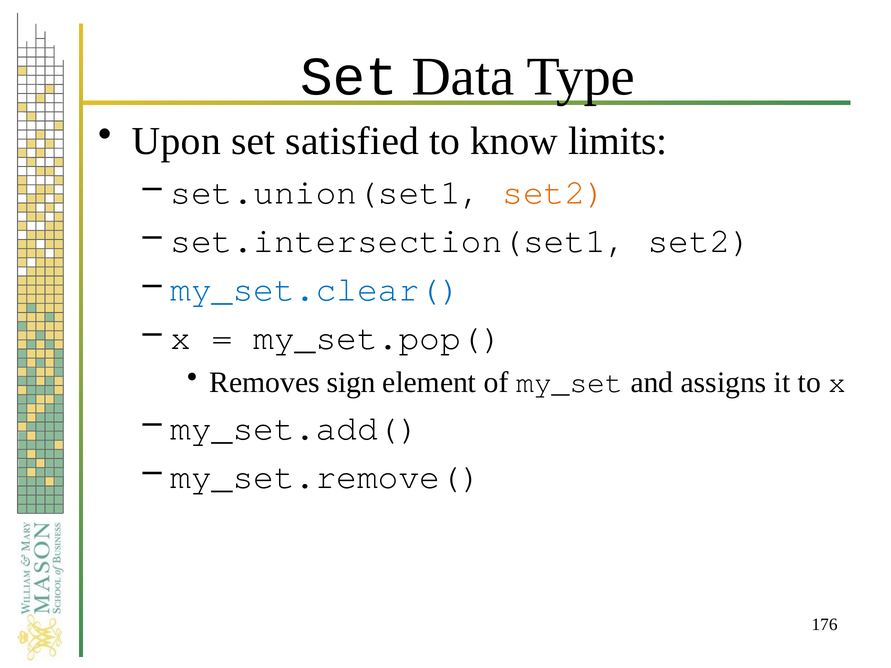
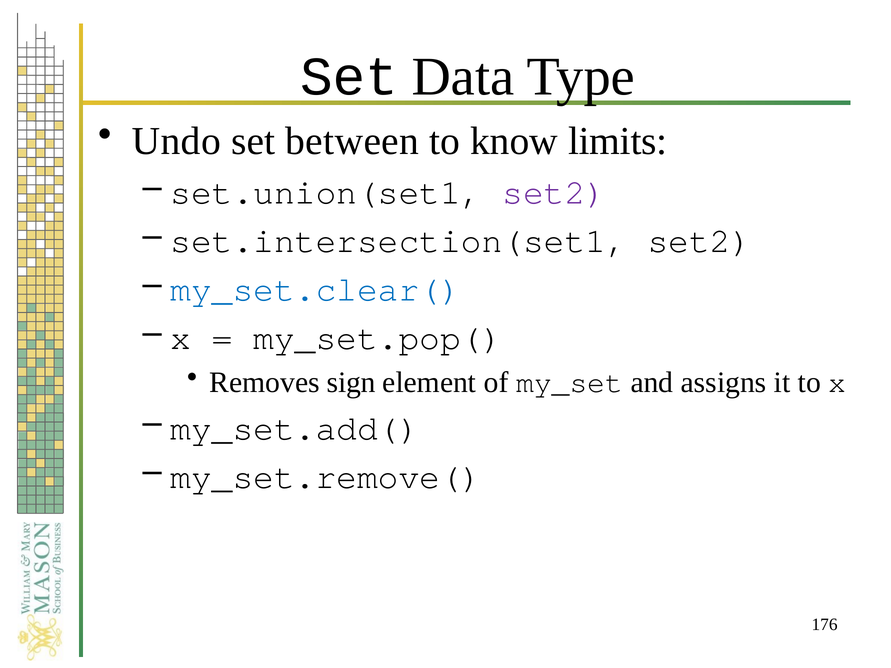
Upon: Upon -> Undo
satisfied: satisfied -> between
set2 at (554, 193) colour: orange -> purple
